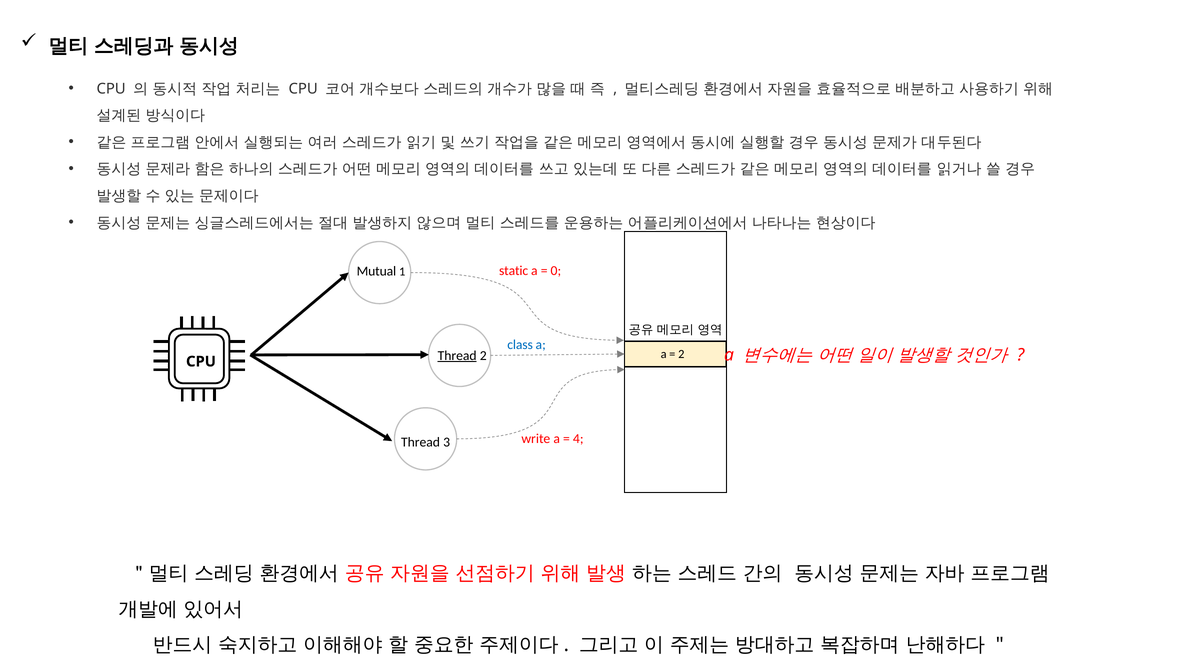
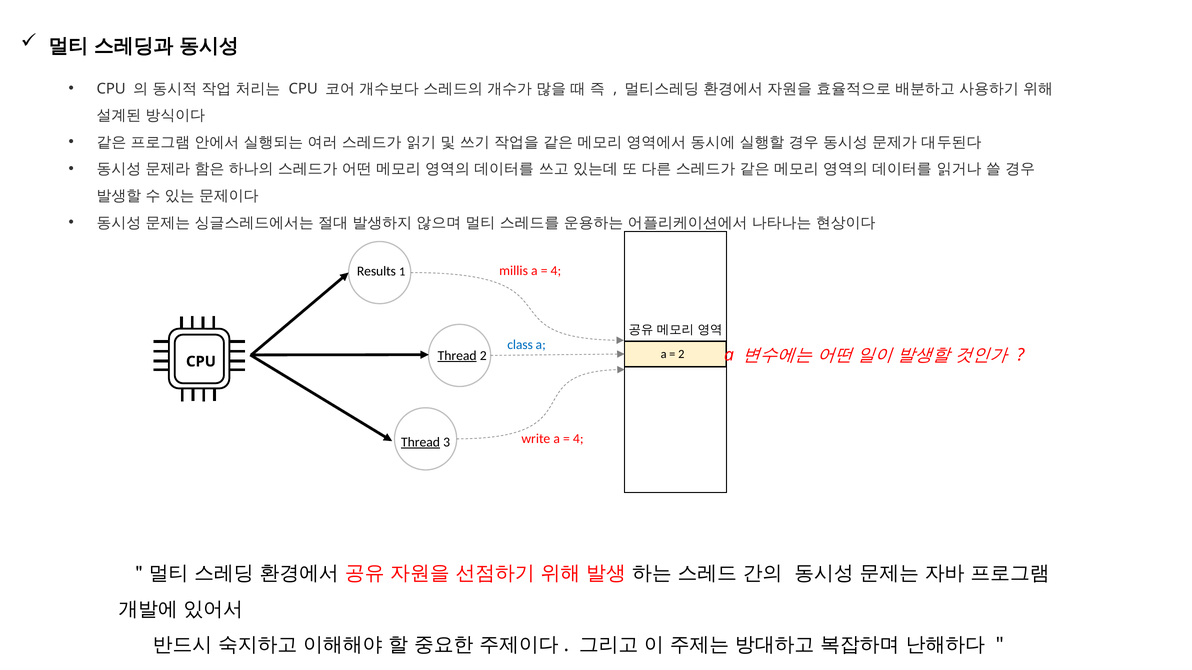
static: static -> millis
0 at (556, 271): 0 -> 4
Mutual: Mutual -> Results
Thread at (420, 442) underline: none -> present
